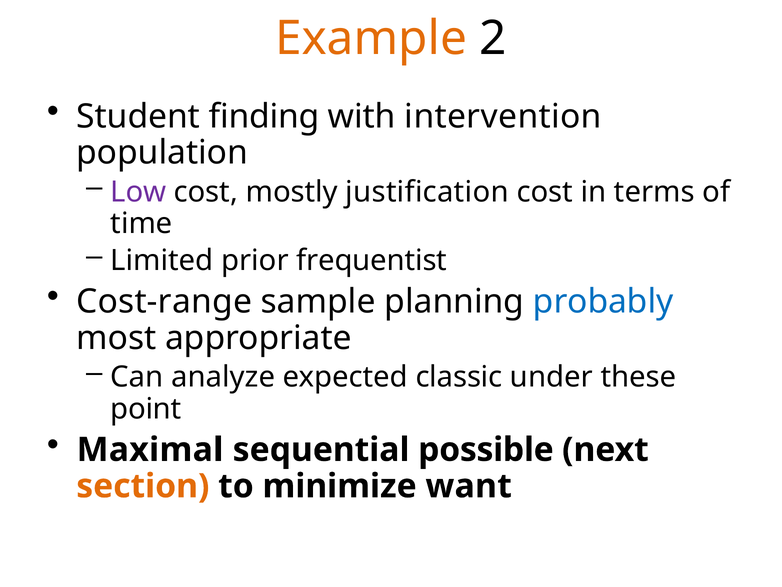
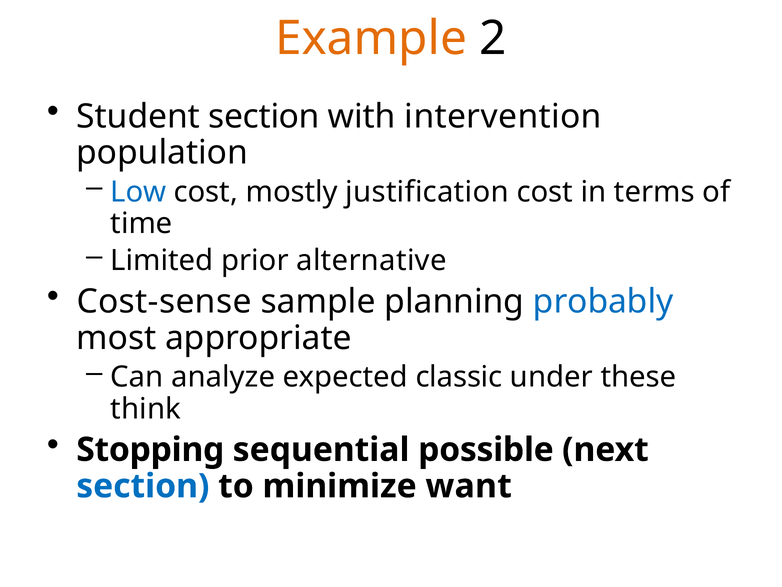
Student finding: finding -> section
Low colour: purple -> blue
frequentist: frequentist -> alternative
Cost-range: Cost-range -> Cost-sense
point: point -> think
Maximal: Maximal -> Stopping
section at (143, 486) colour: orange -> blue
